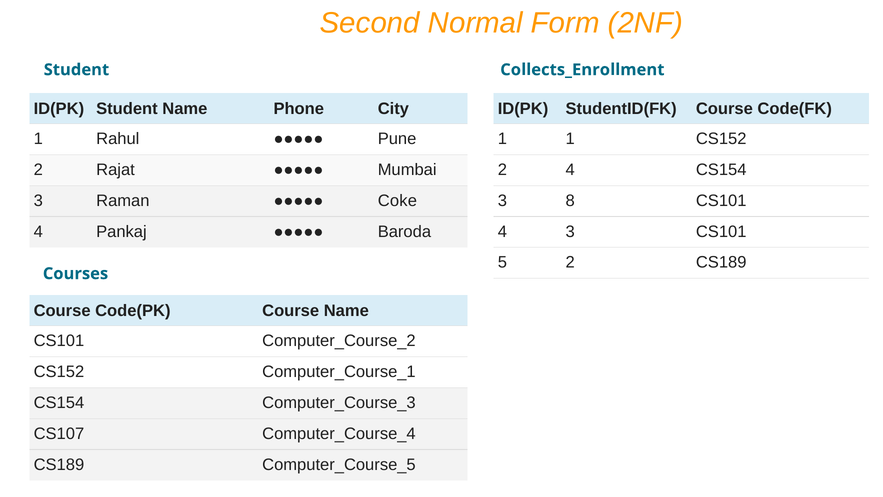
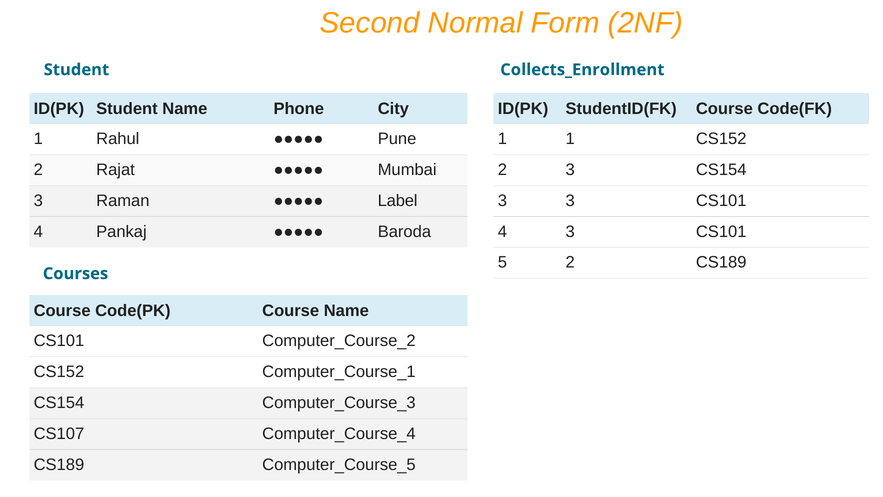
2 4: 4 -> 3
Coke: Coke -> Label
3 8: 8 -> 3
